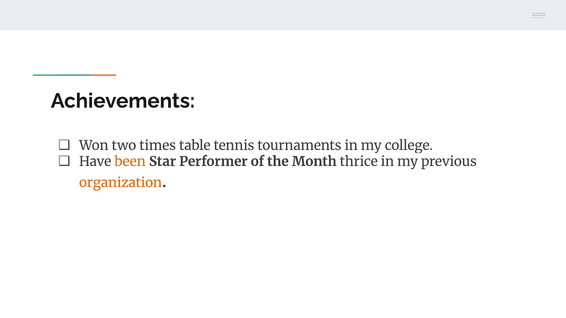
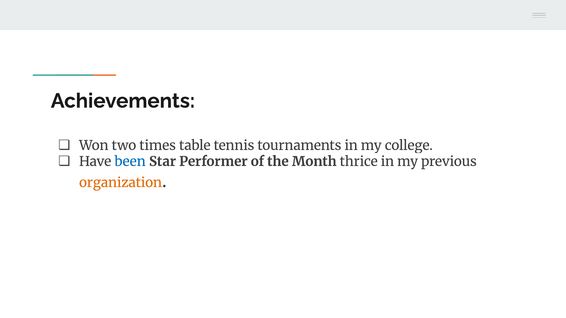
been colour: orange -> blue
